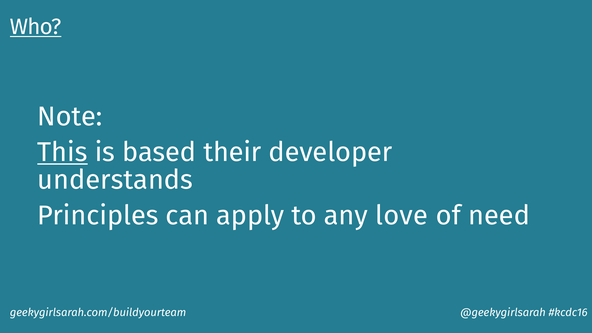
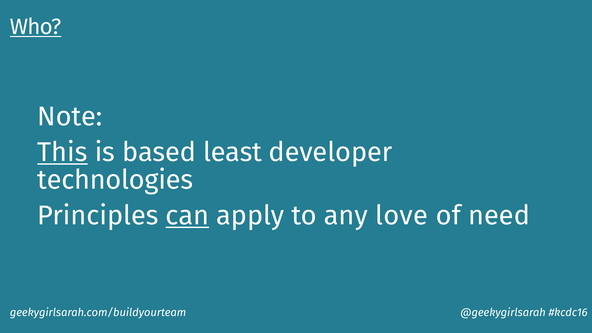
their: their -> least
understands: understands -> technologies
can underline: none -> present
